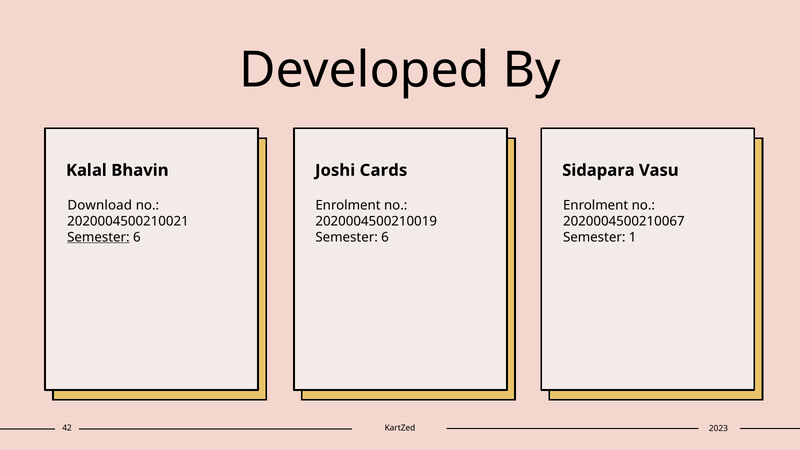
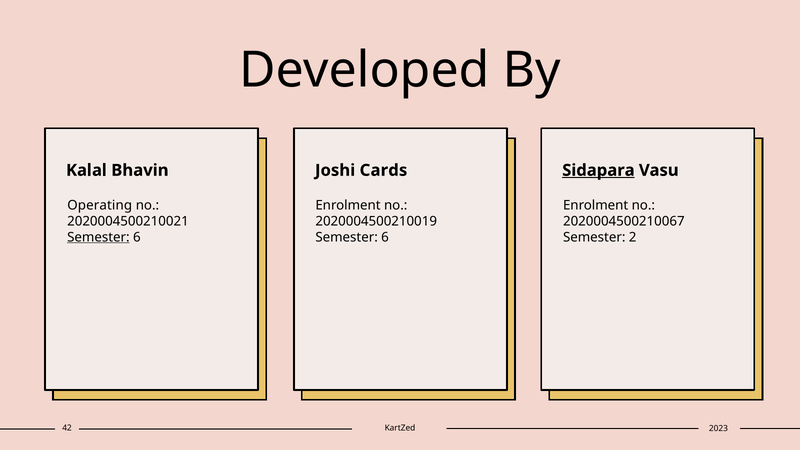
Sidapara underline: none -> present
Download: Download -> Operating
1: 1 -> 2
